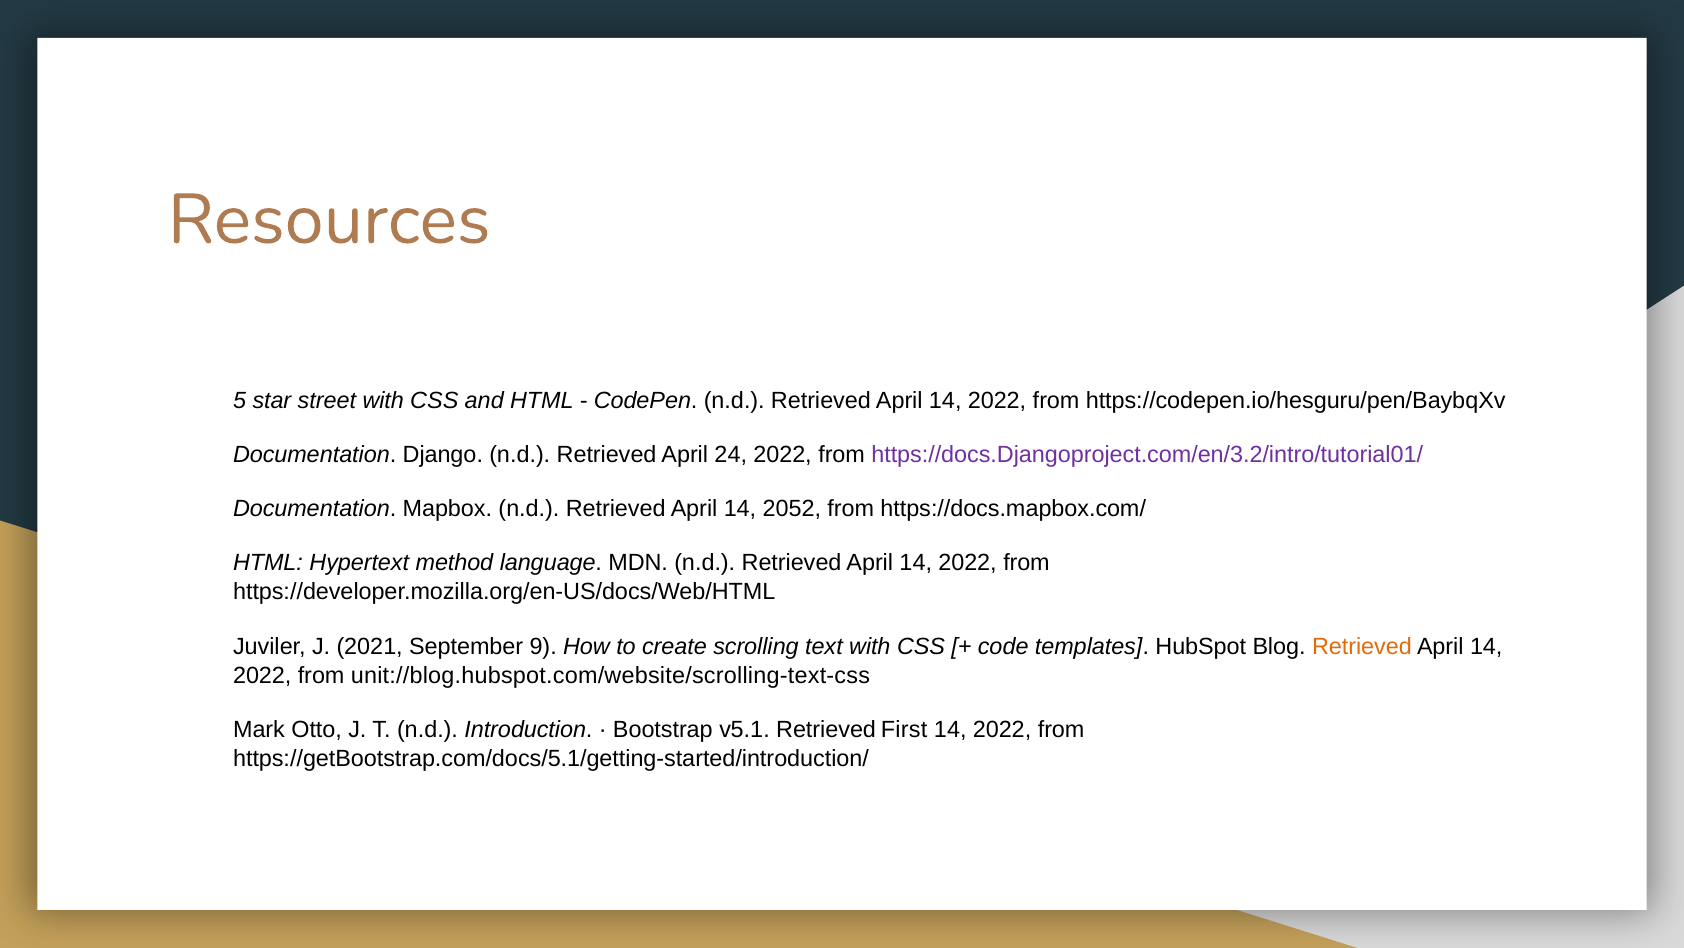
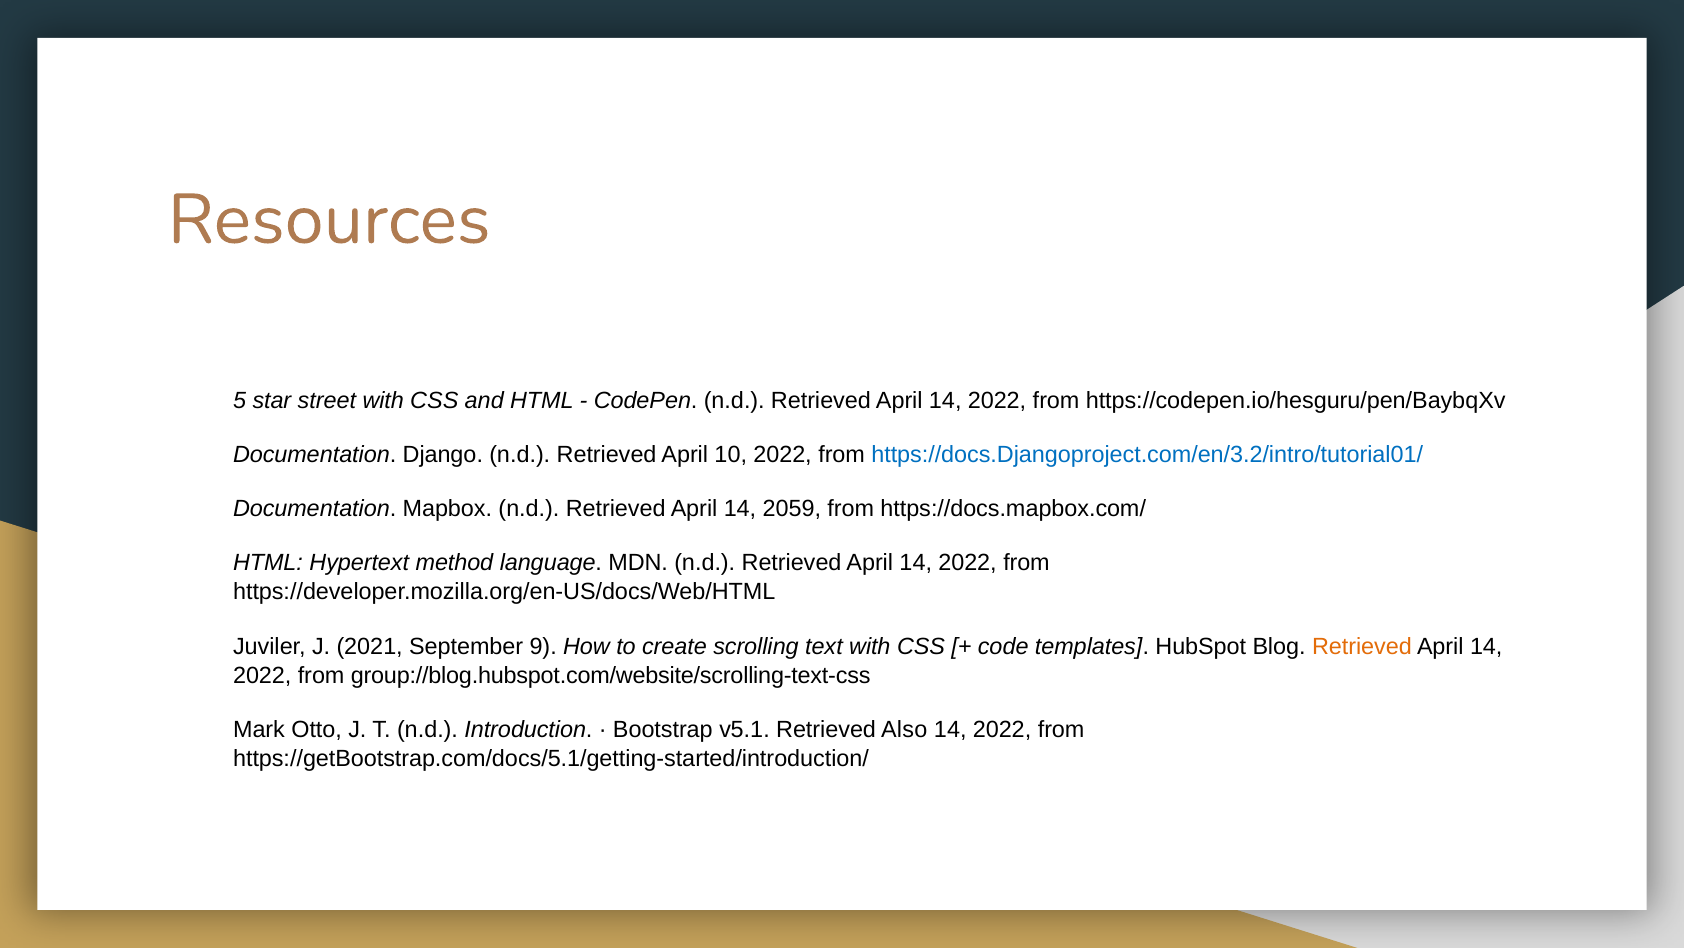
24: 24 -> 10
https://docs.Djangoproject.com/en/3.2/intro/tutorial01/ colour: purple -> blue
2052: 2052 -> 2059
unit://blog.hubspot.com/website/scrolling-text-css: unit://blog.hubspot.com/website/scrolling-text-css -> group://blog.hubspot.com/website/scrolling-text-css
First: First -> Also
